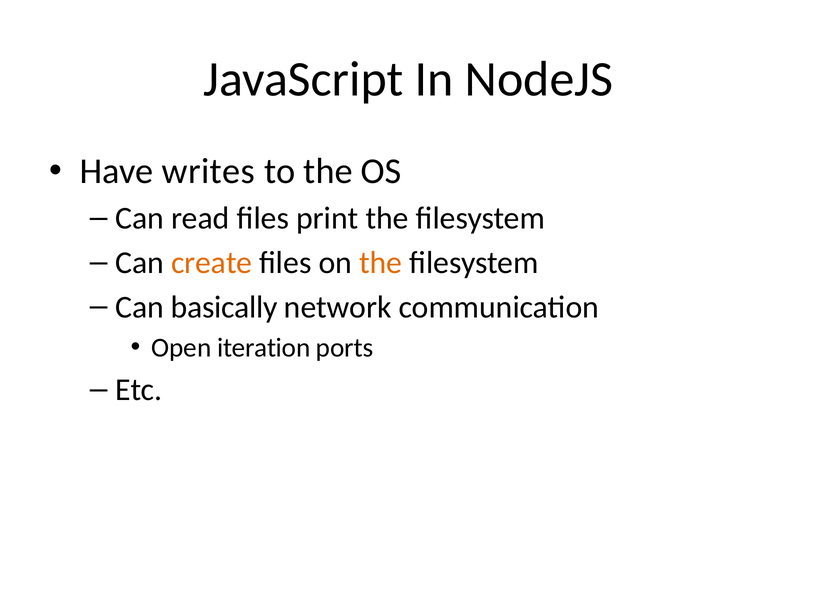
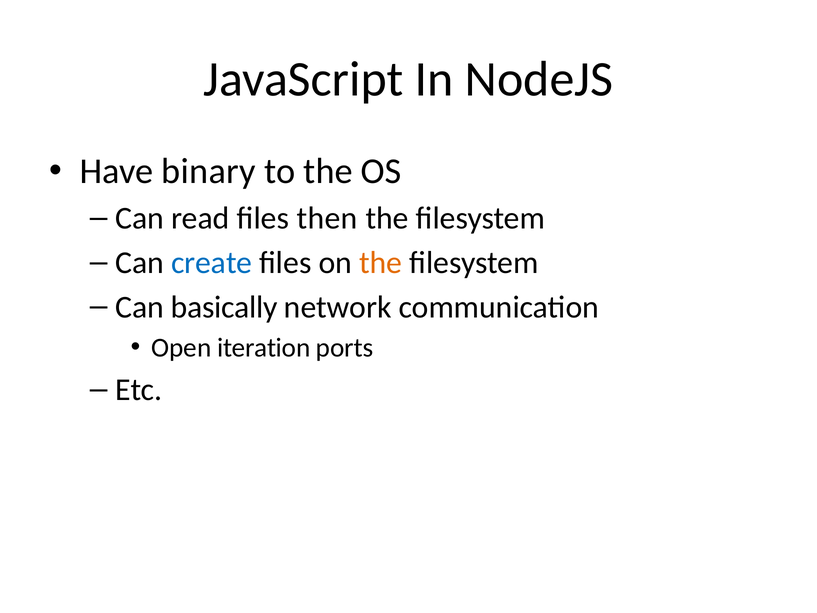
writes: writes -> binary
print: print -> then
create colour: orange -> blue
